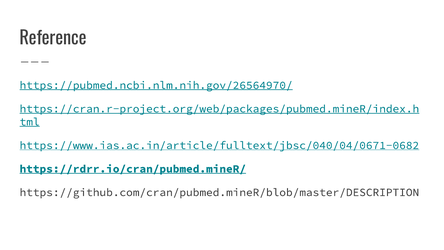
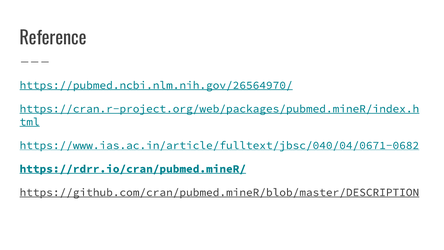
https://github.com/cran/pubmed.mineR/blob/master/DESCRIPTION underline: none -> present
